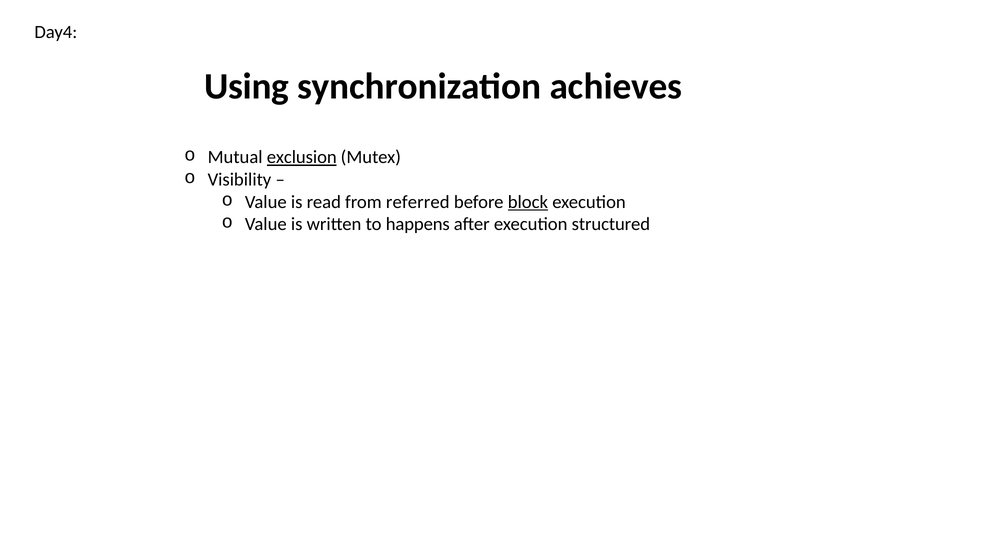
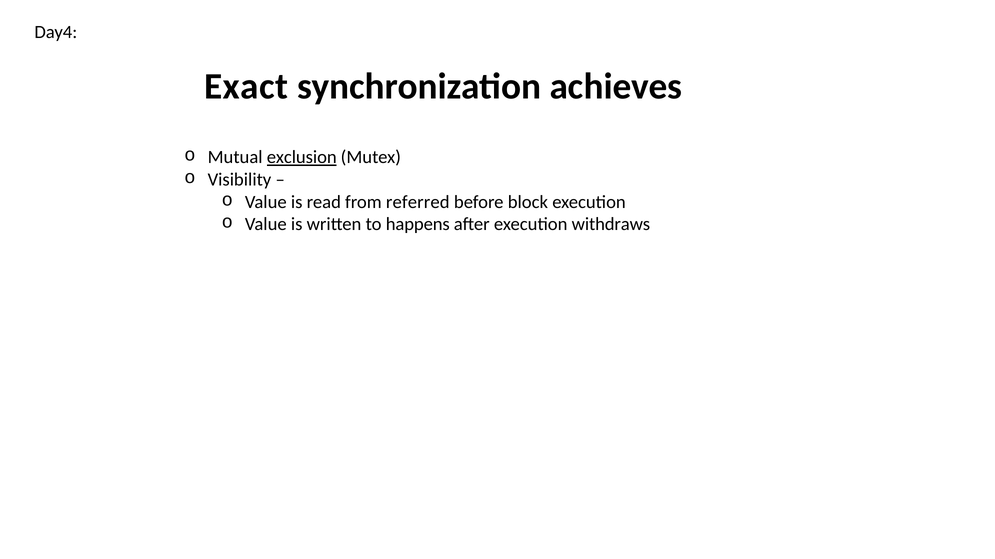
Using: Using -> Exact
block underline: present -> none
structured: structured -> withdraws
